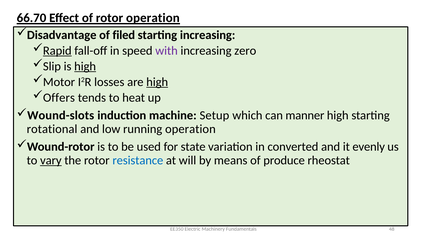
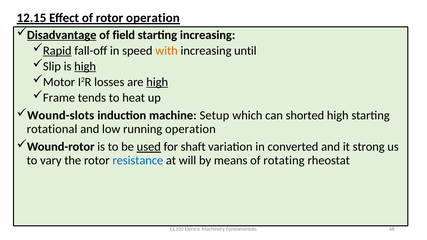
66.70: 66.70 -> 12.15
Disadvantage underline: none -> present
filed: filed -> field
with colour: purple -> orange
zero: zero -> until
Offers: Offers -> Frame
manner: manner -> shorted
used underline: none -> present
state: state -> shaft
evenly: evenly -> strong
vary underline: present -> none
produce: produce -> rotating
